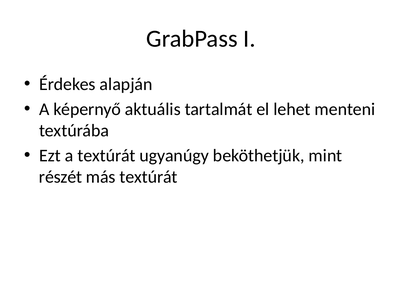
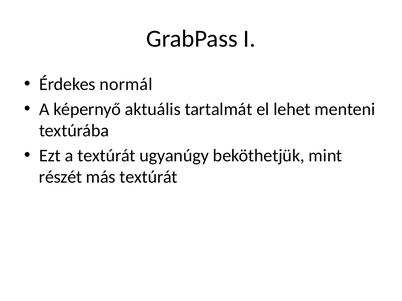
alapján: alapján -> normál
